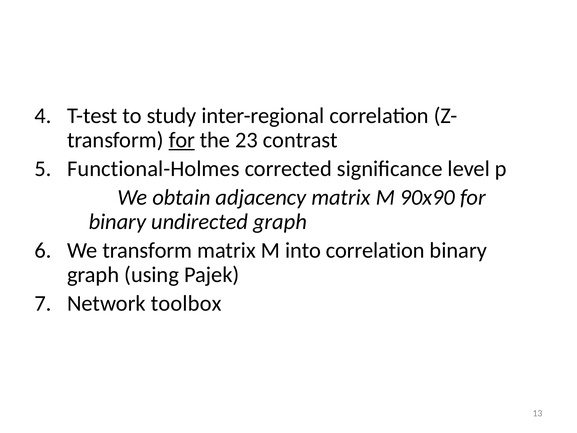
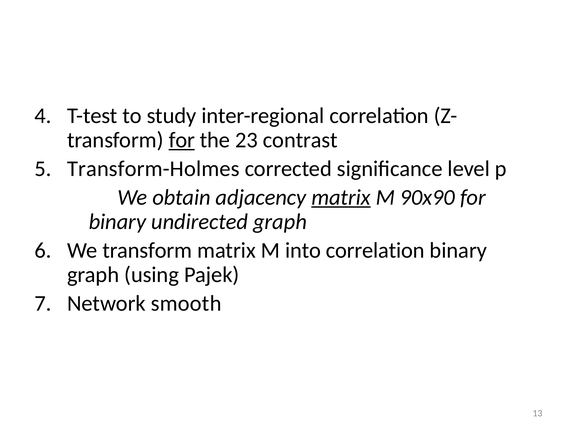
Functional-Holmes: Functional-Holmes -> Transform-Holmes
matrix at (341, 197) underline: none -> present
toolbox: toolbox -> smooth
